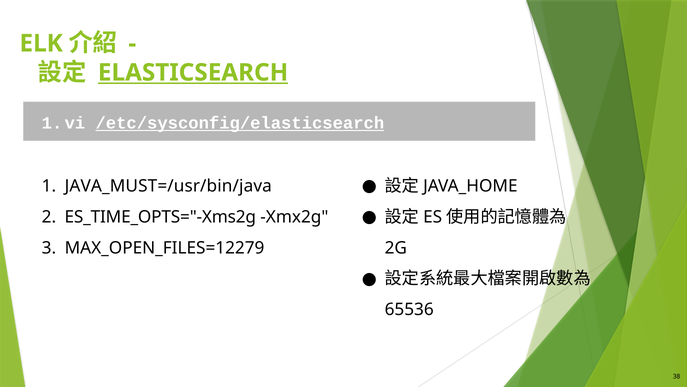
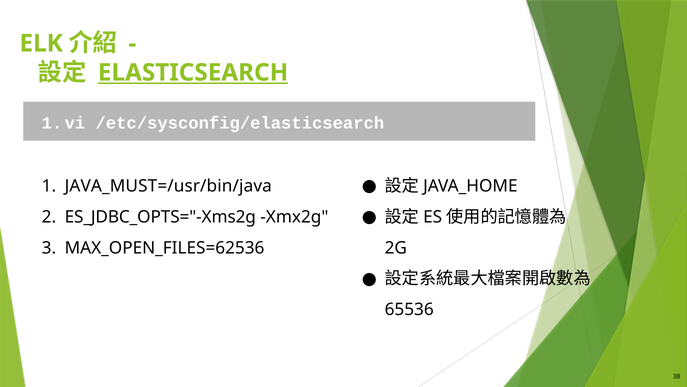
/etc/sysconfig/elasticsearch underline: present -> none
ES_TIME_OPTS="-Xms2g: ES_TIME_OPTS="-Xms2g -> ES_JDBC_OPTS="-Xms2g
MAX_OPEN_FILES=12279: MAX_OPEN_FILES=12279 -> MAX_OPEN_FILES=62536
